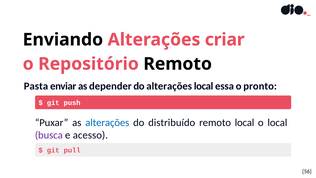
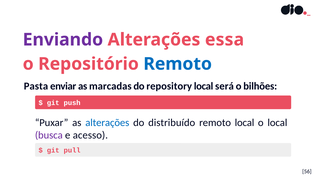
Enviando colour: black -> purple
criar: criar -> essa
Remoto at (178, 64) colour: black -> blue
depender: depender -> marcadas
do alterações: alterações -> repository
essa: essa -> será
pronto: pronto -> bilhões
